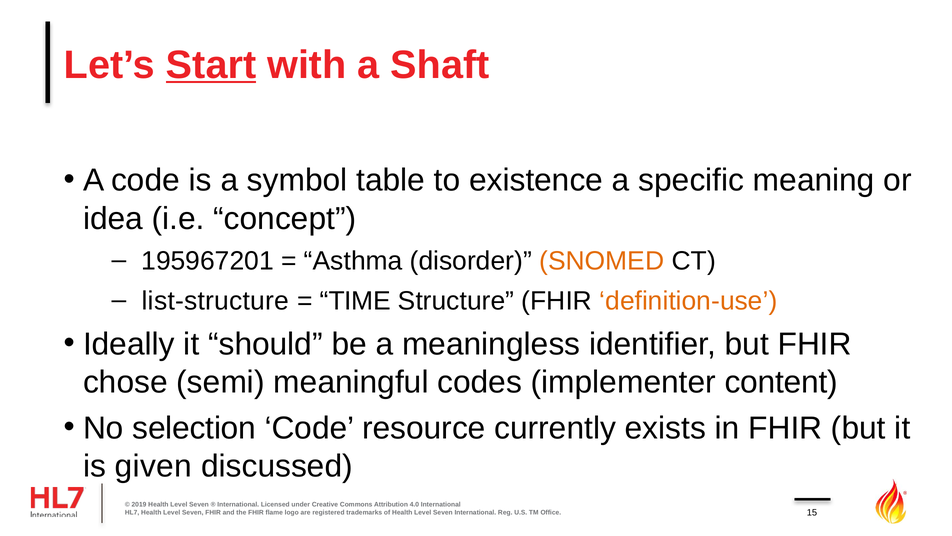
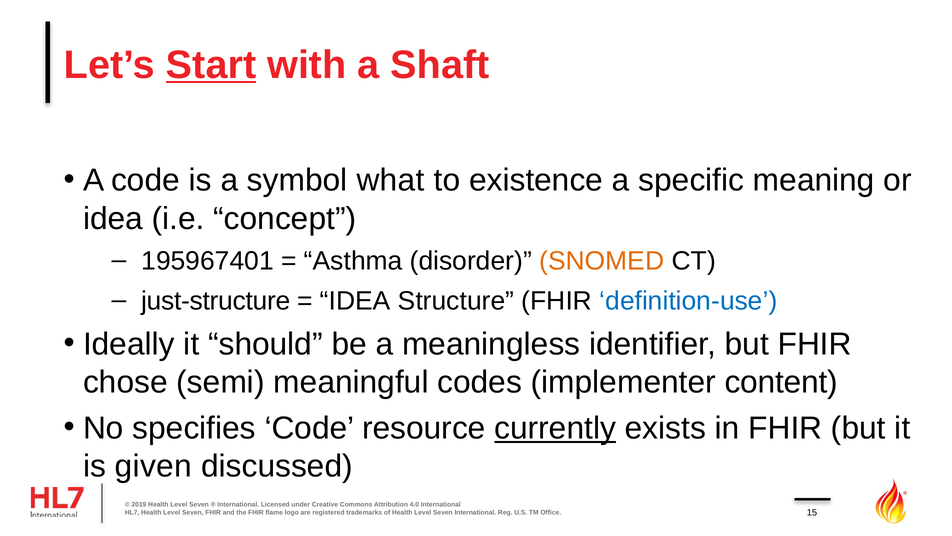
table: table -> what
195967201: 195967201 -> 195967401
list-structure: list-structure -> just-structure
TIME at (355, 301): TIME -> IDEA
definition-use colour: orange -> blue
selection: selection -> specifies
currently underline: none -> present
